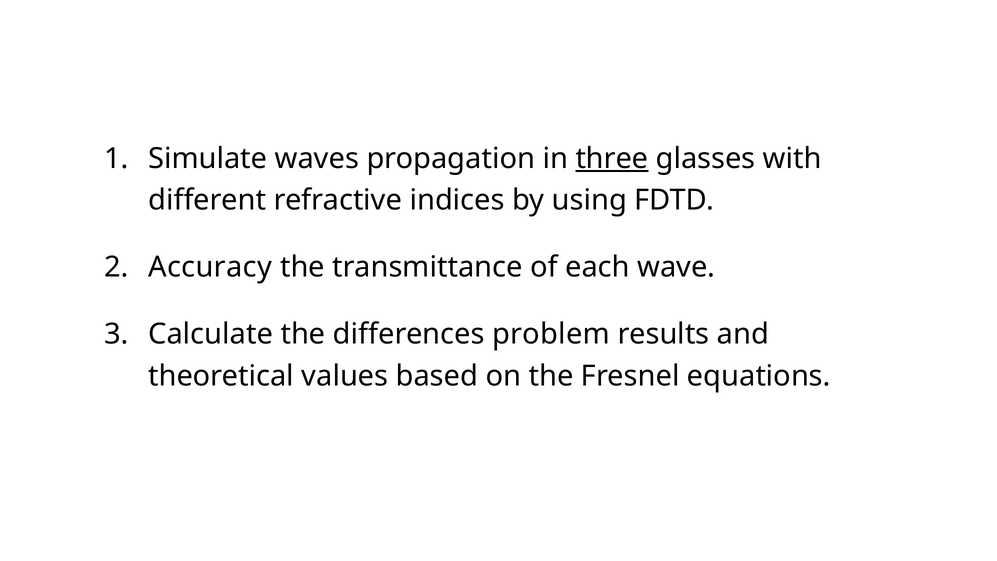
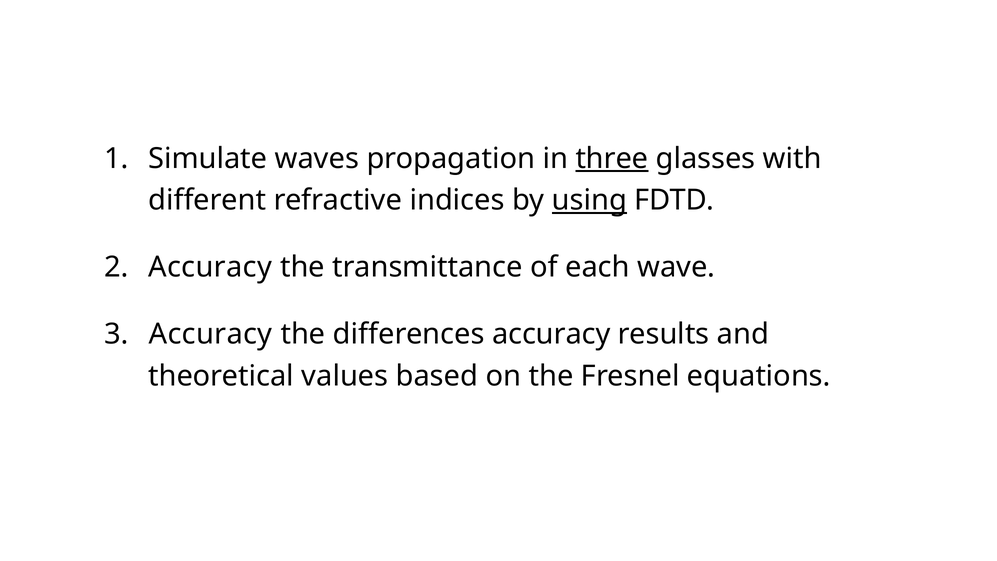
using underline: none -> present
Calculate at (211, 334): Calculate -> Accuracy
differences problem: problem -> accuracy
